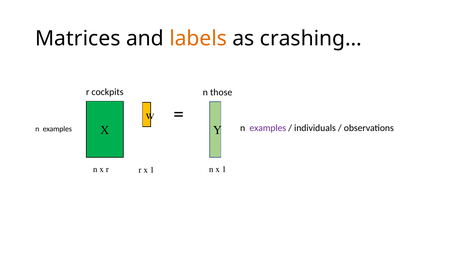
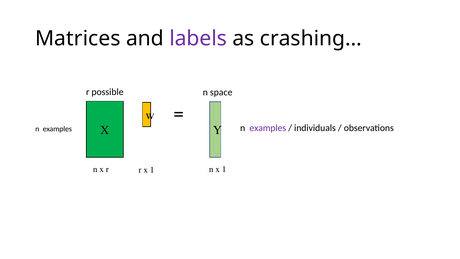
labels colour: orange -> purple
cockpits: cockpits -> possible
those: those -> space
